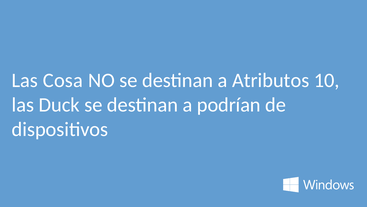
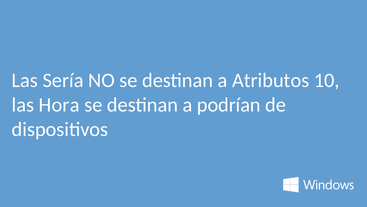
Cosa: Cosa -> Sería
Duck: Duck -> Hora
